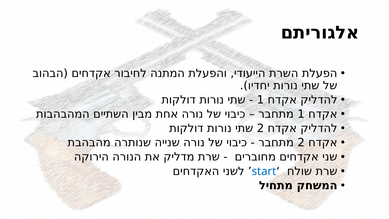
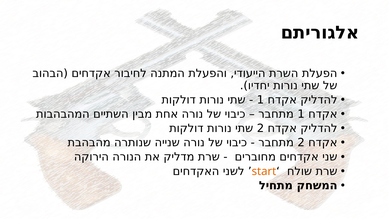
start colour: blue -> orange
